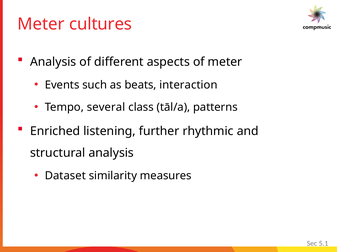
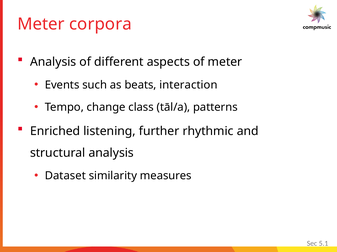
cultures: cultures -> corpora
several: several -> change
